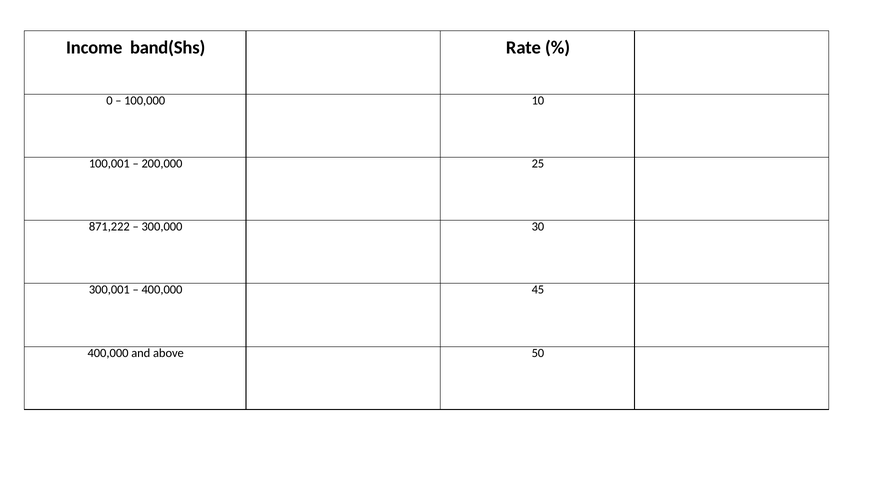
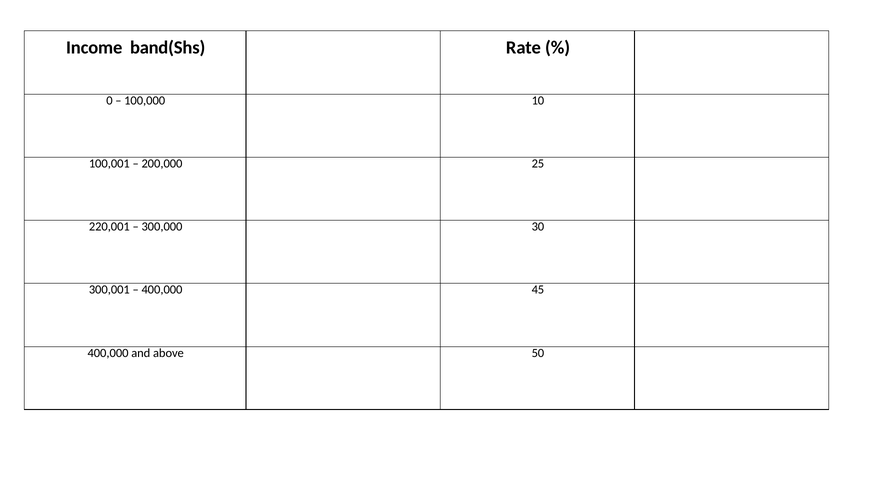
871,222: 871,222 -> 220,001
